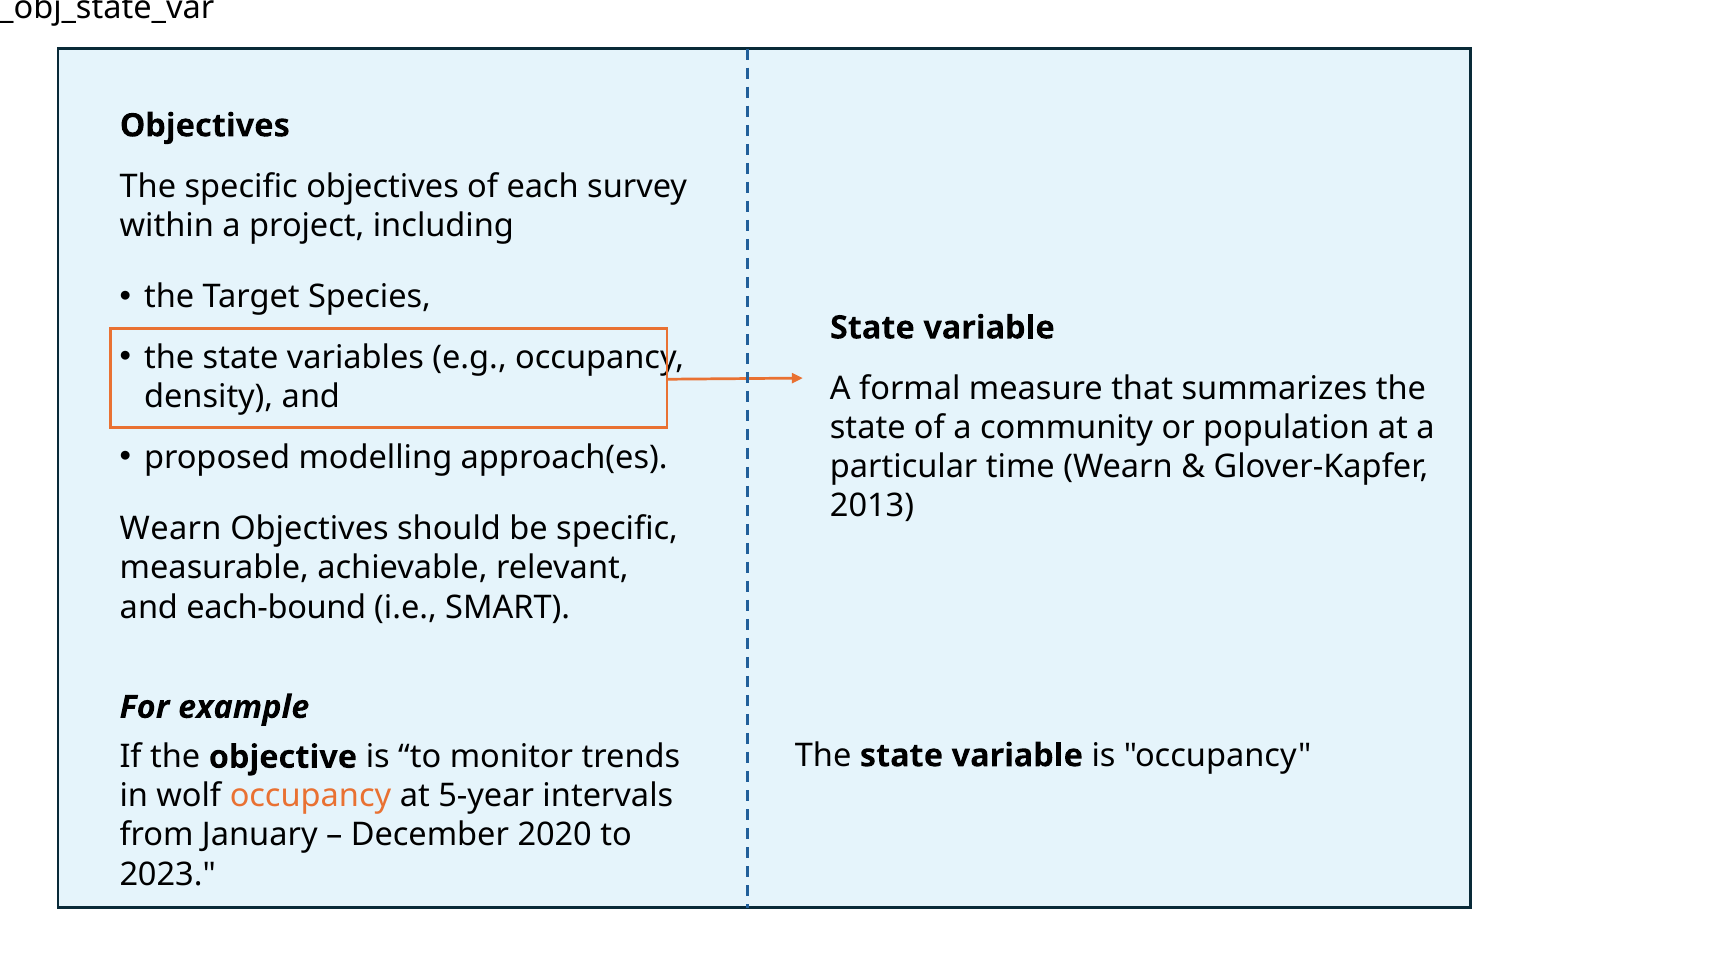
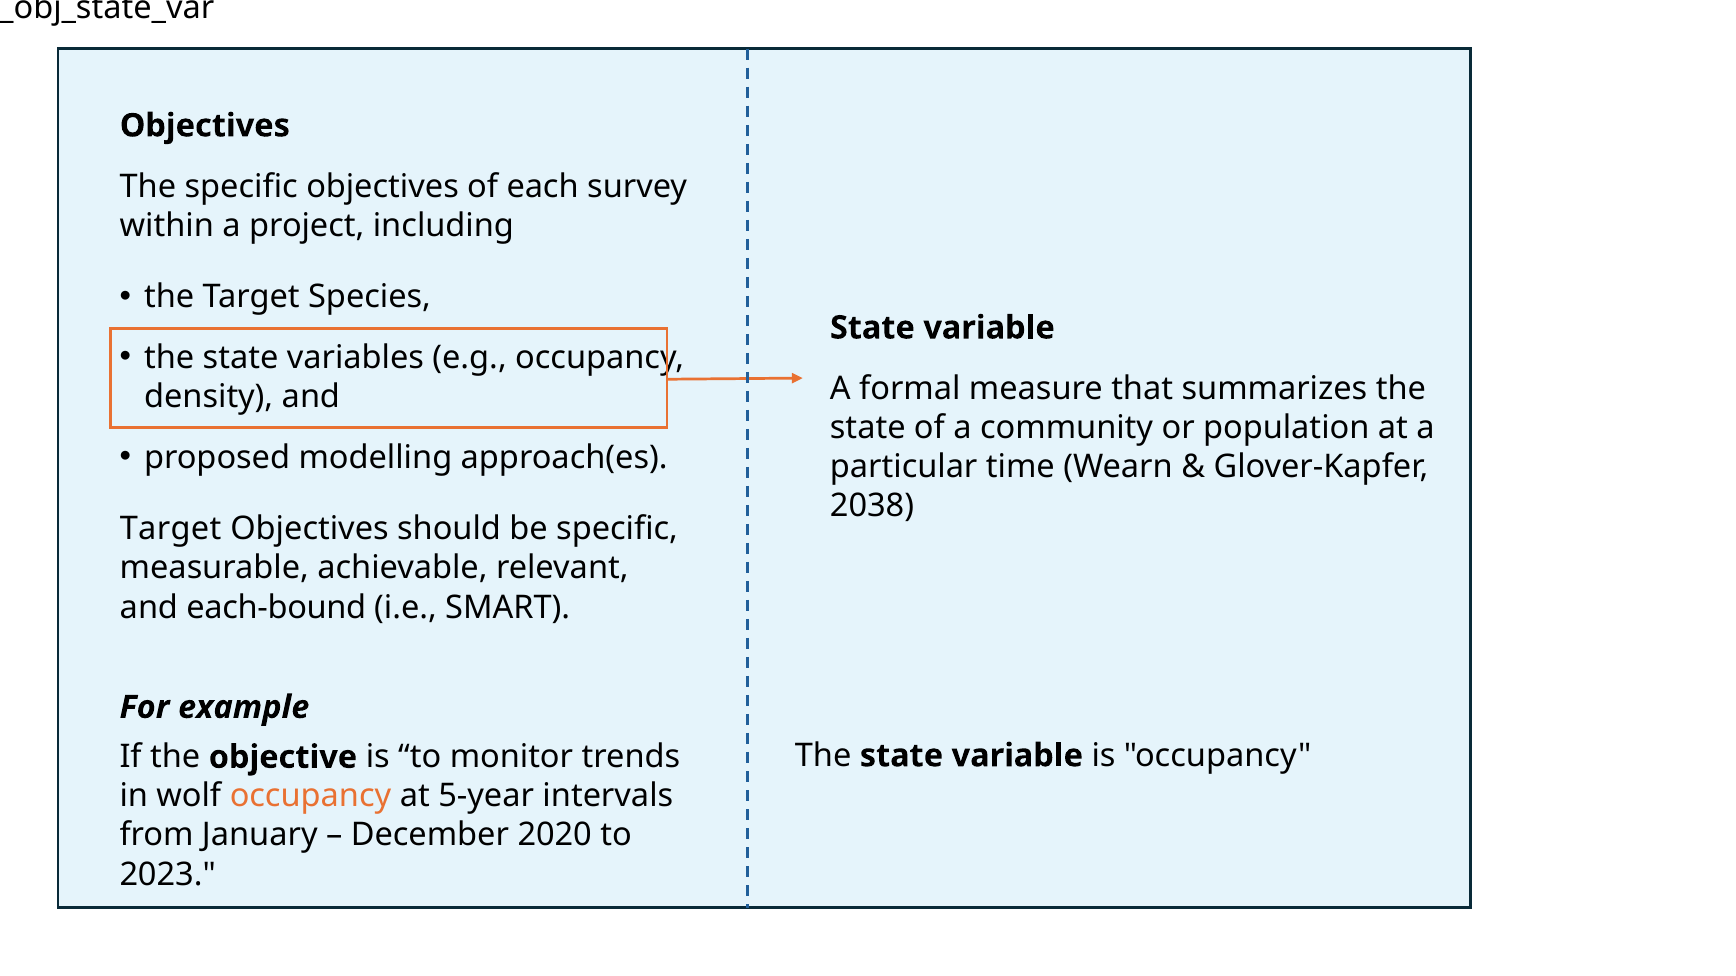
2013: 2013 -> 2038
Wearn at (171, 529): Wearn -> Target
